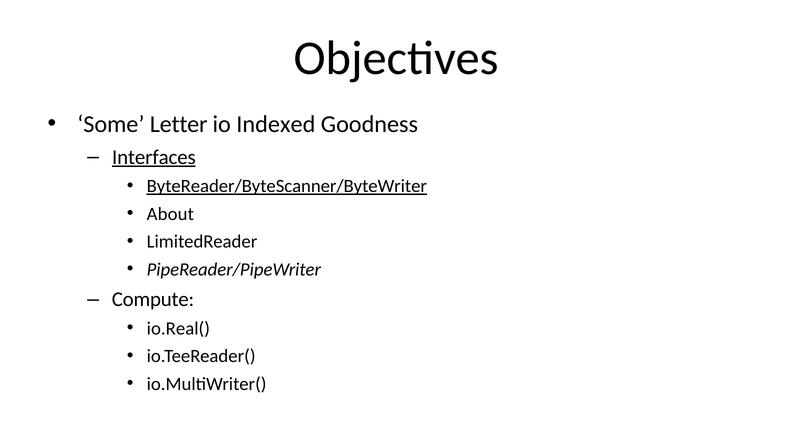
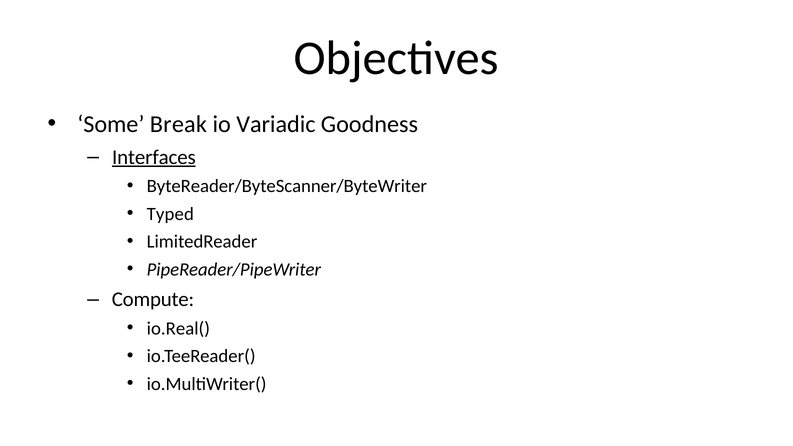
Letter: Letter -> Break
Indexed: Indexed -> Variadic
ByteReader/ByteScanner/ByteWriter underline: present -> none
About: About -> Typed
